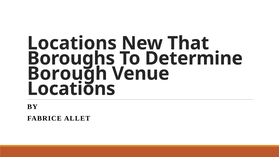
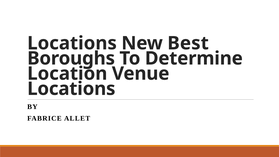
That: That -> Best
Borough: Borough -> Location
